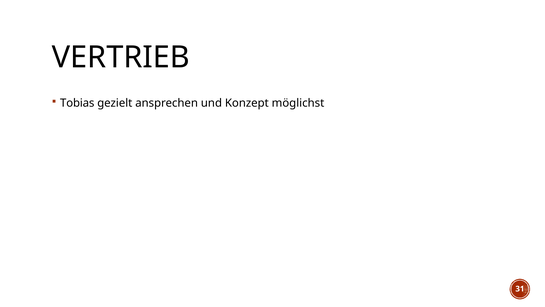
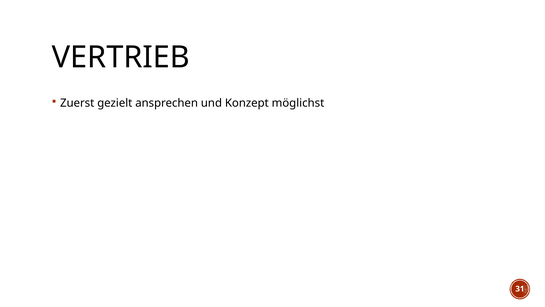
Tobias: Tobias -> Zuerst
